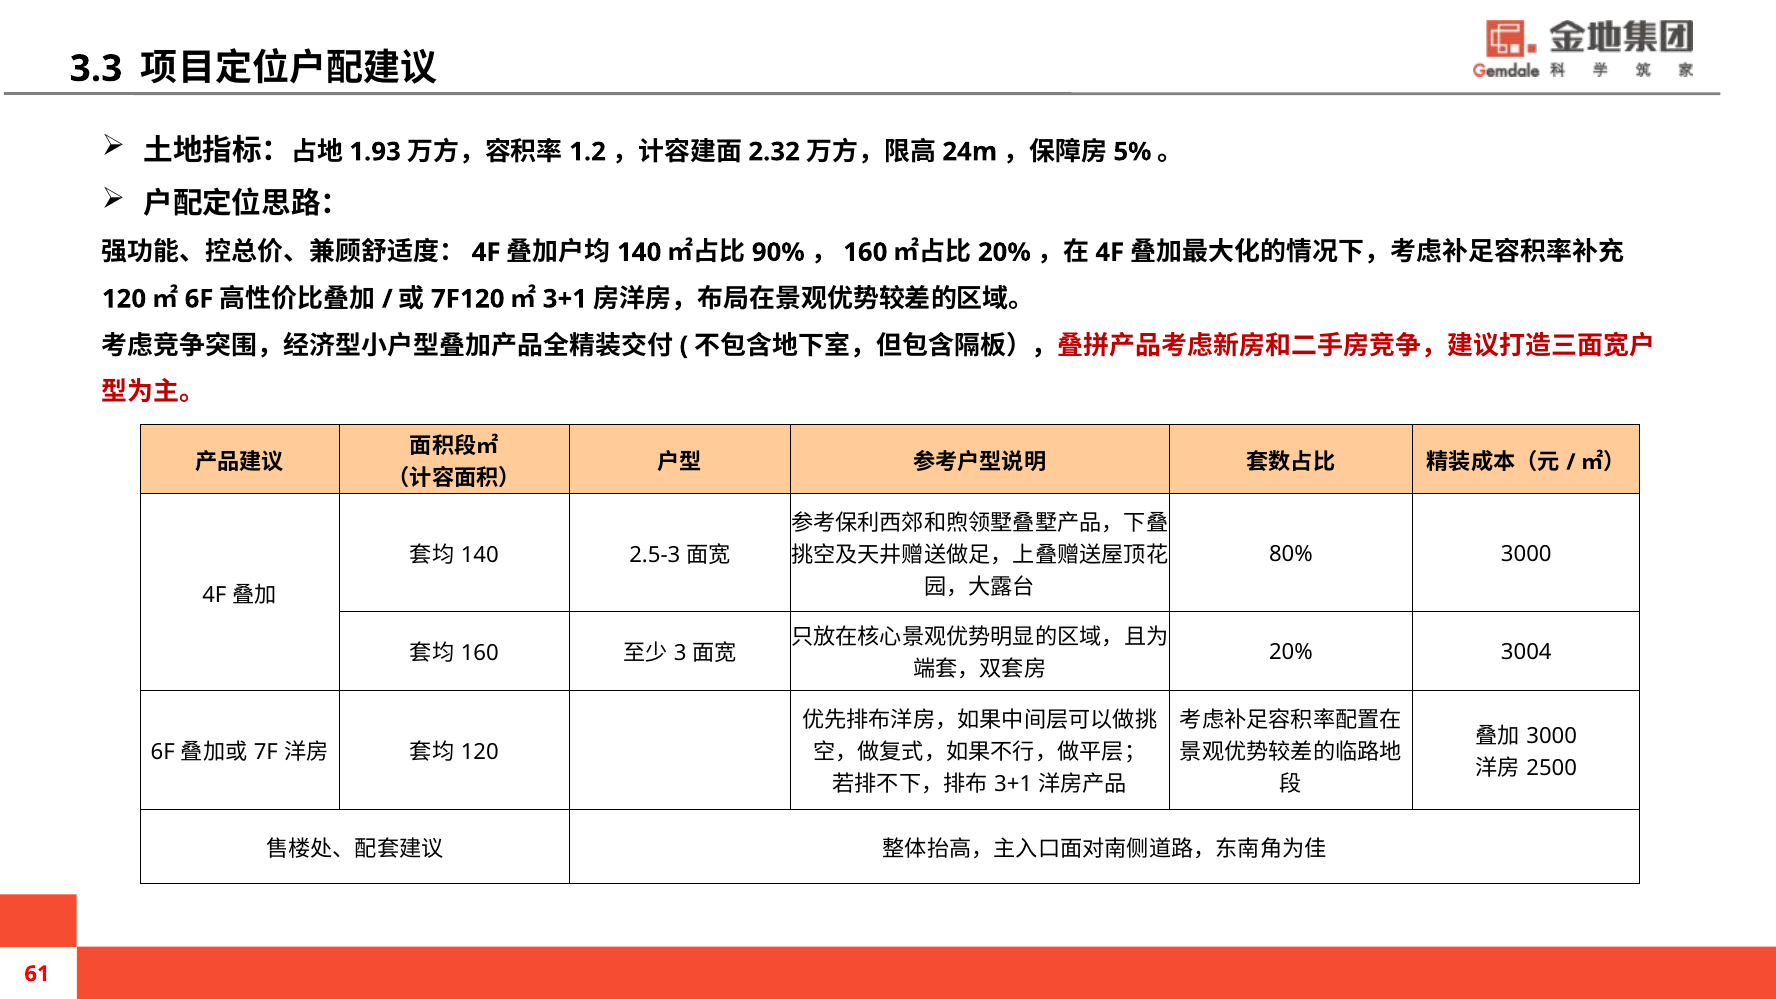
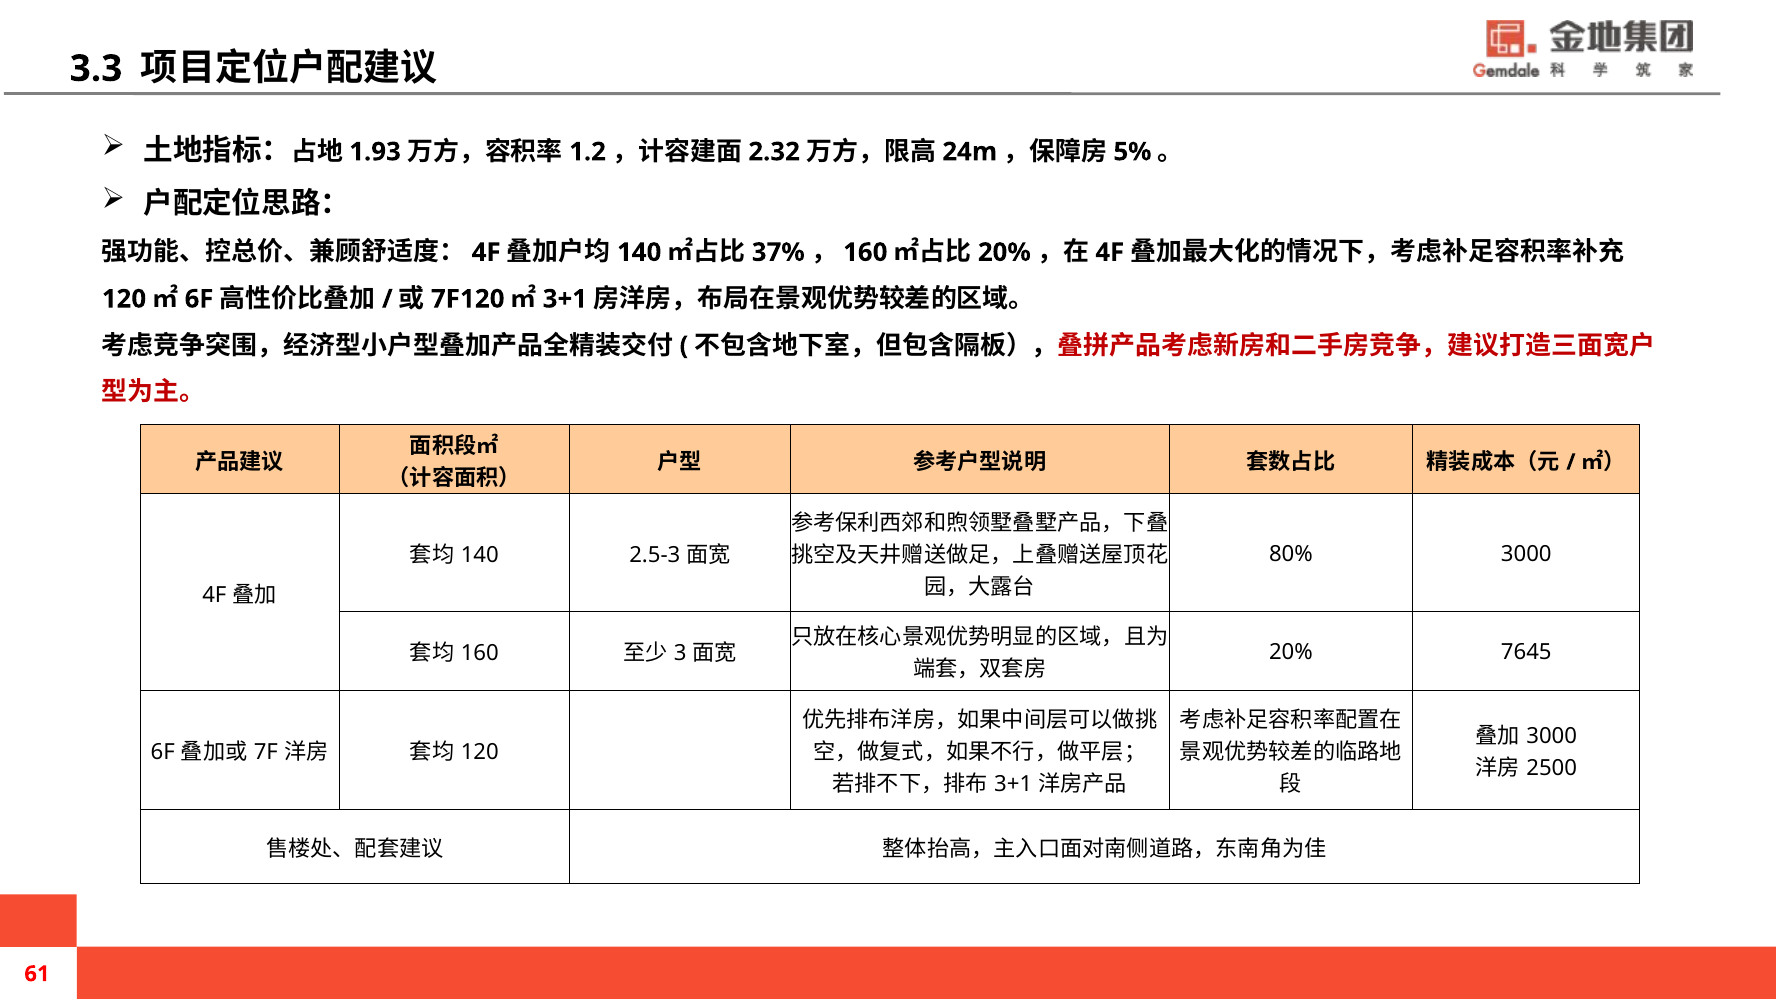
90%: 90% -> 37%
3004: 3004 -> 7645
